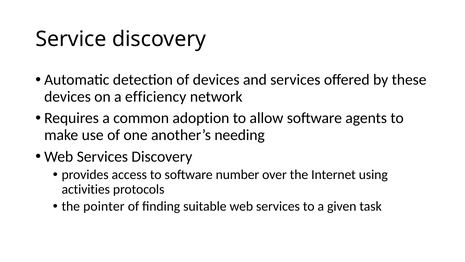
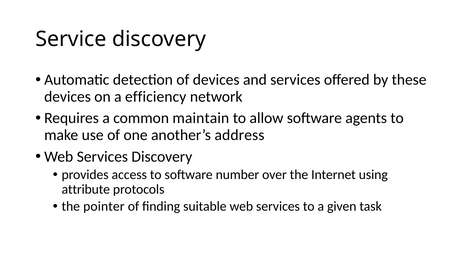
adoption: adoption -> maintain
needing: needing -> address
activities: activities -> attribute
